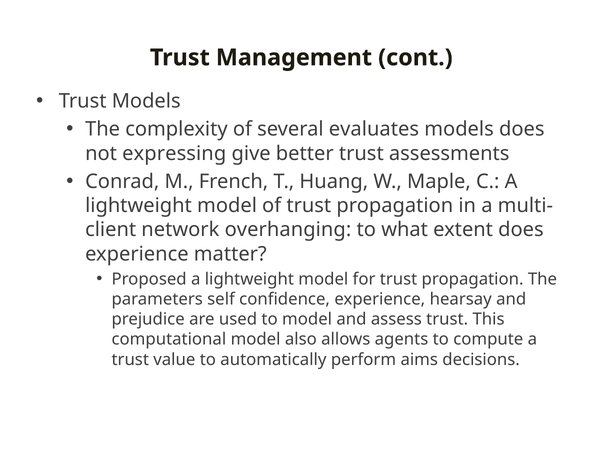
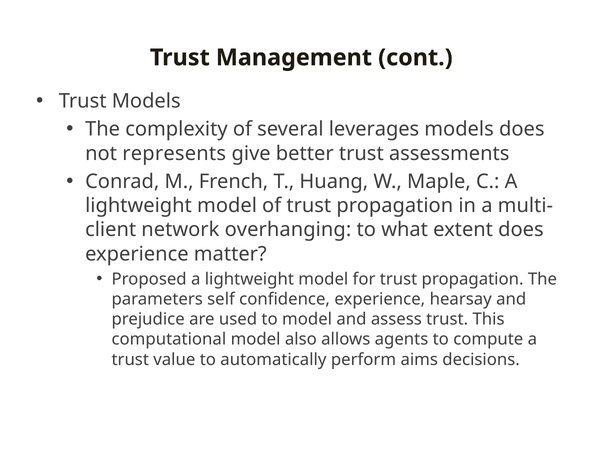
evaluates: evaluates -> leverages
expressing: expressing -> represents
